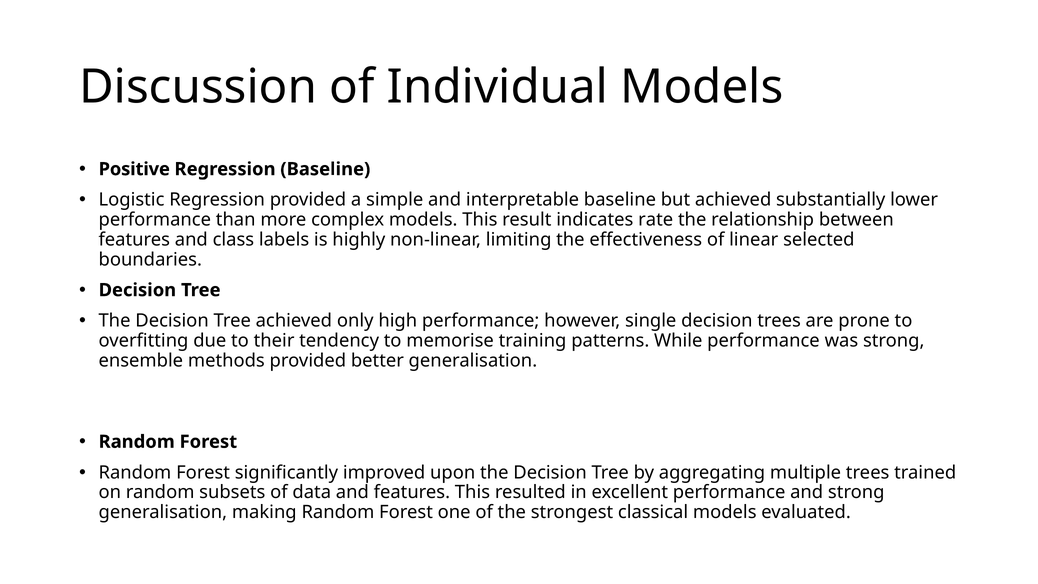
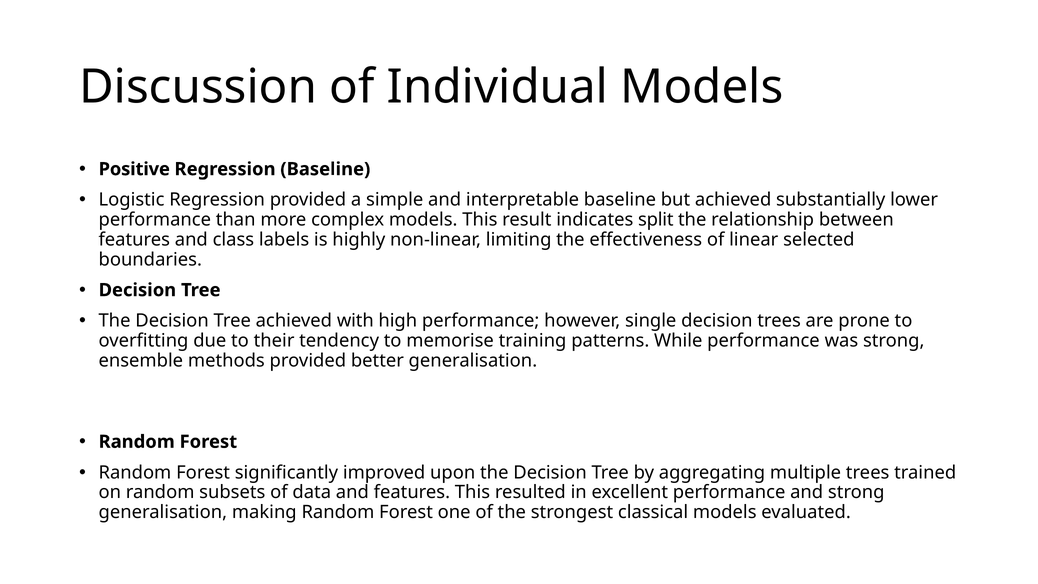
rate: rate -> split
only: only -> with
